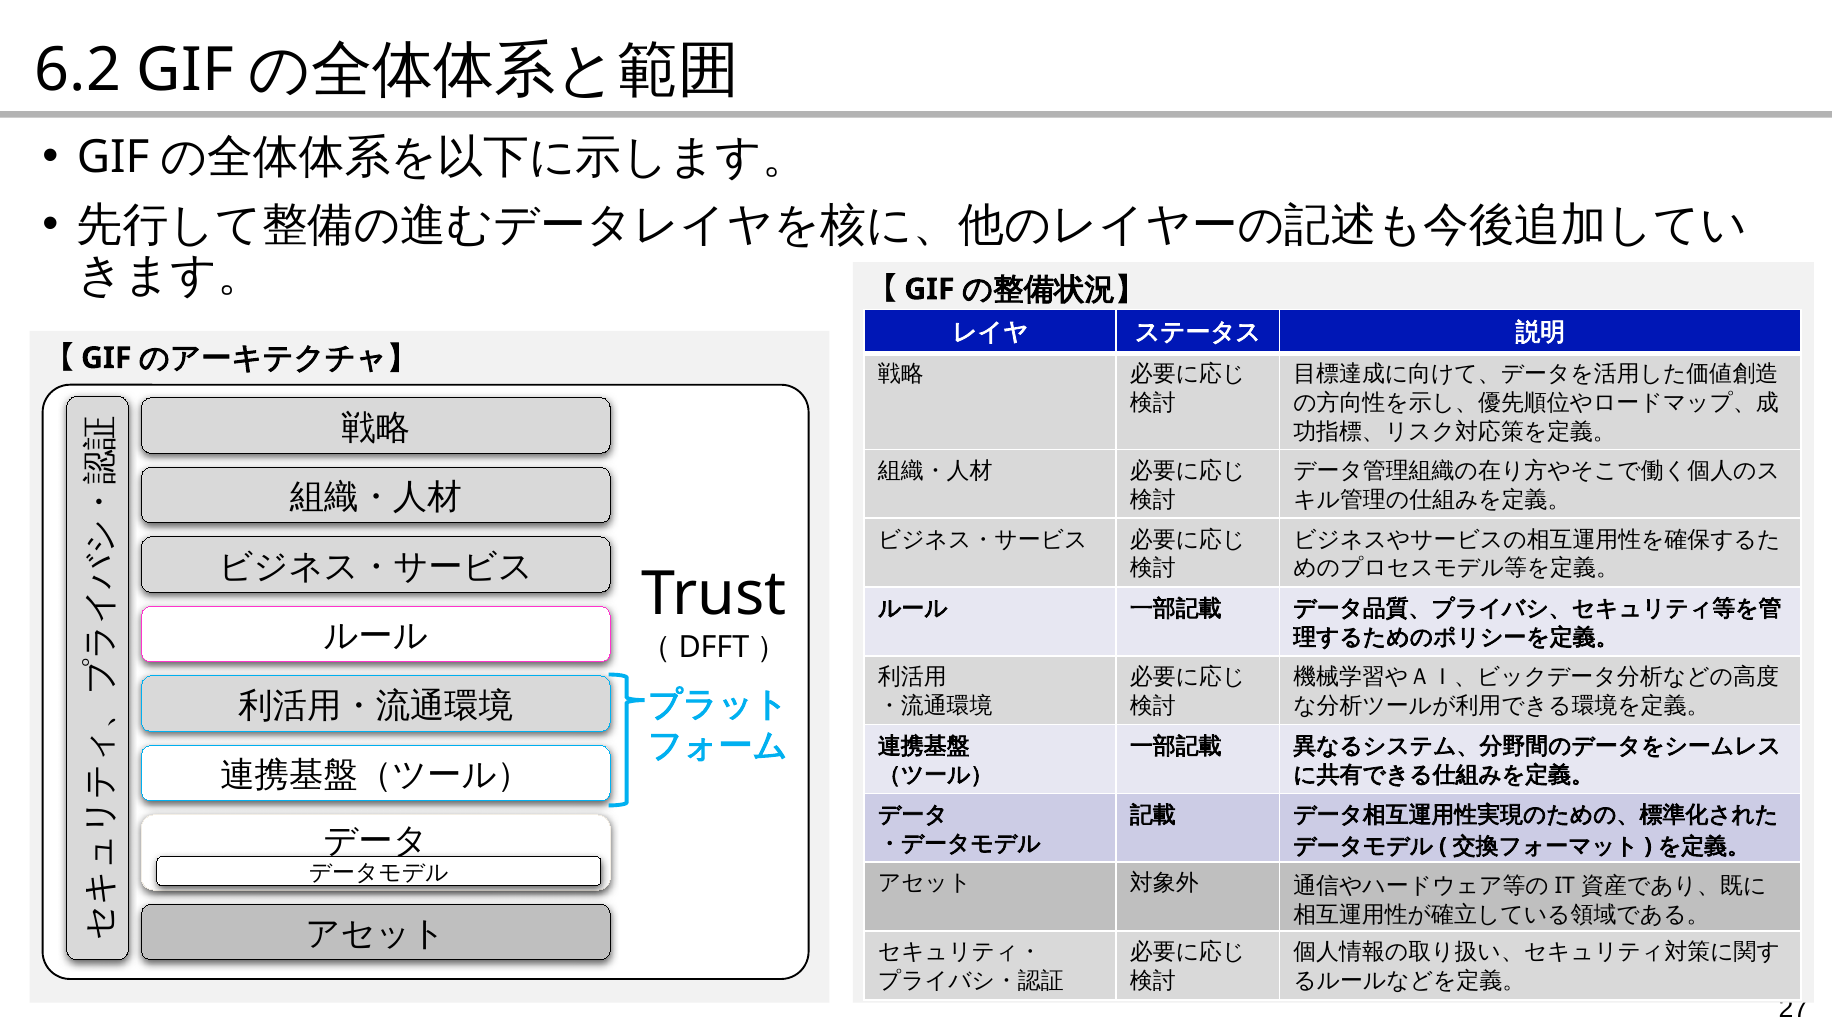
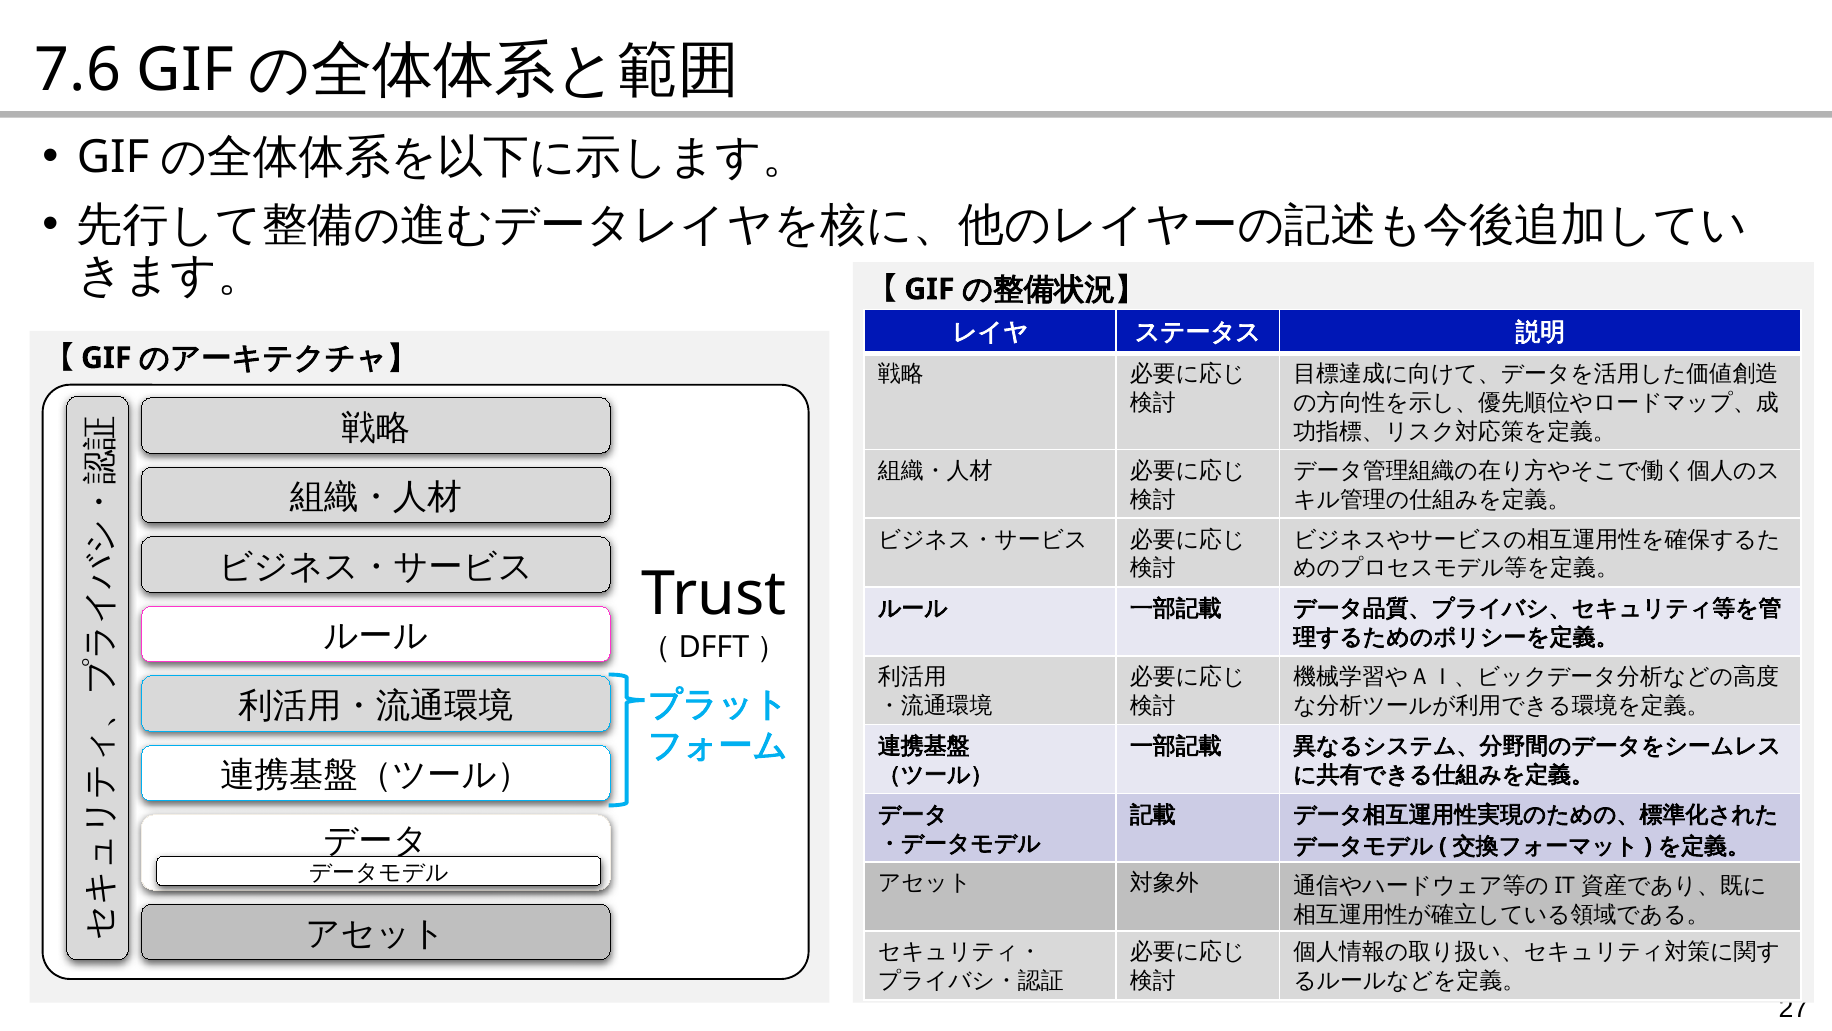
6.2: 6.2 -> 7.6
